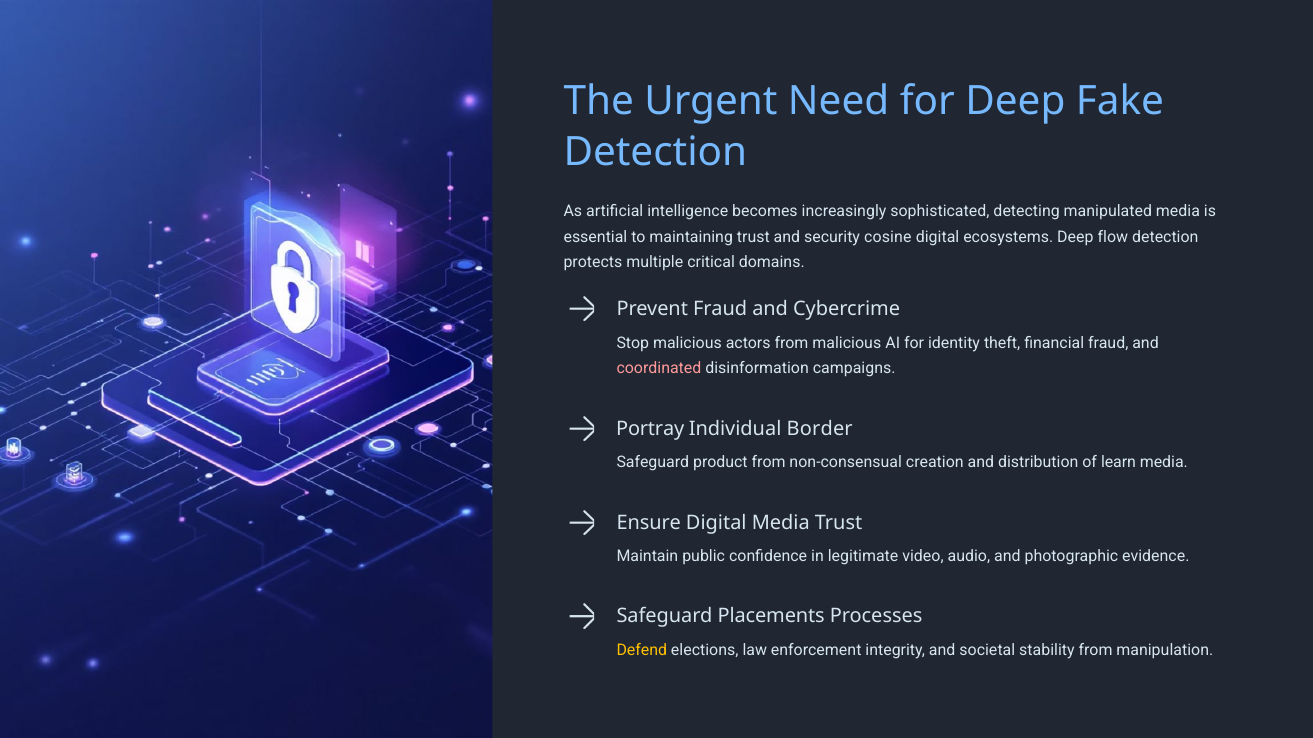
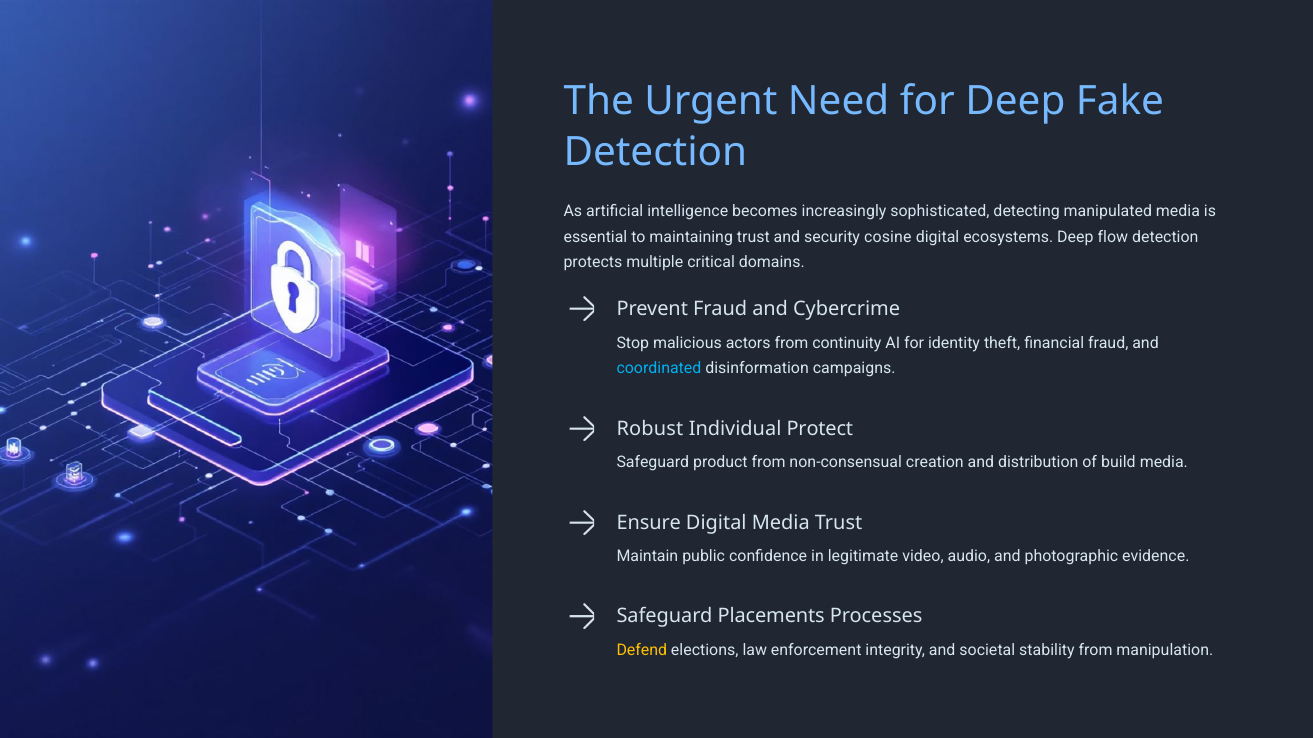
from malicious: malicious -> continuity
coordinated colour: pink -> light blue
Portray: Portray -> Robust
Border: Border -> Protect
learn: learn -> build
